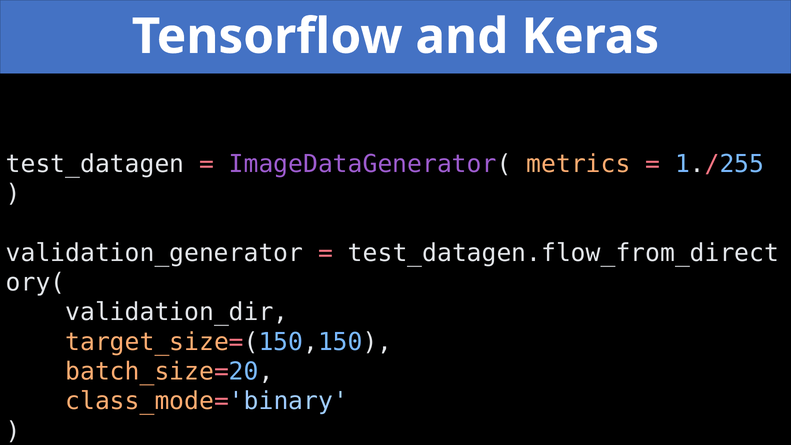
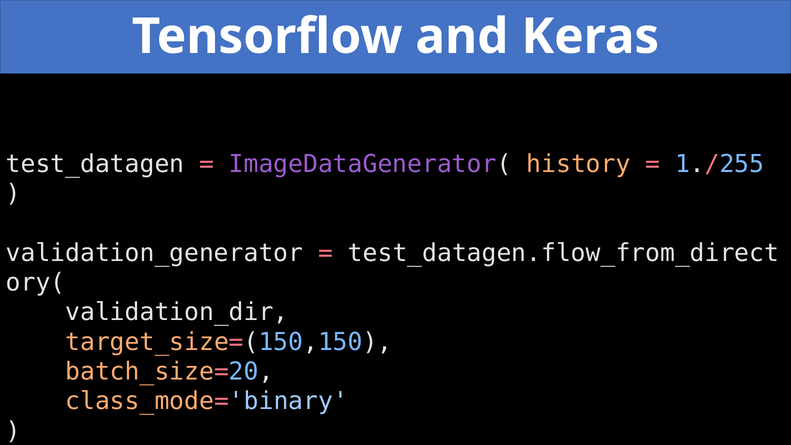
metrics: metrics -> history
